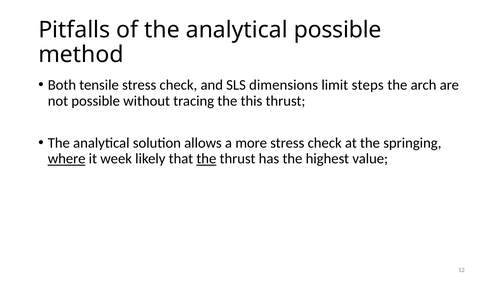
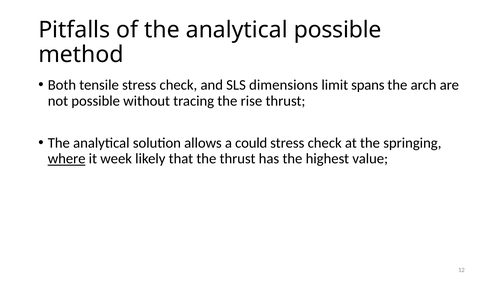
steps: steps -> spans
this: this -> rise
more: more -> could
the at (206, 159) underline: present -> none
